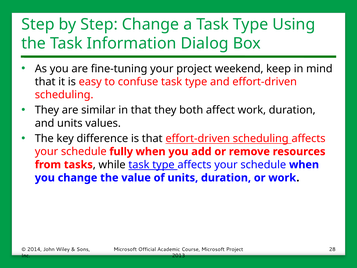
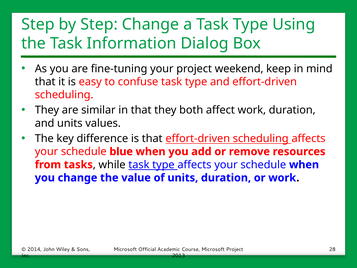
fully: fully -> blue
